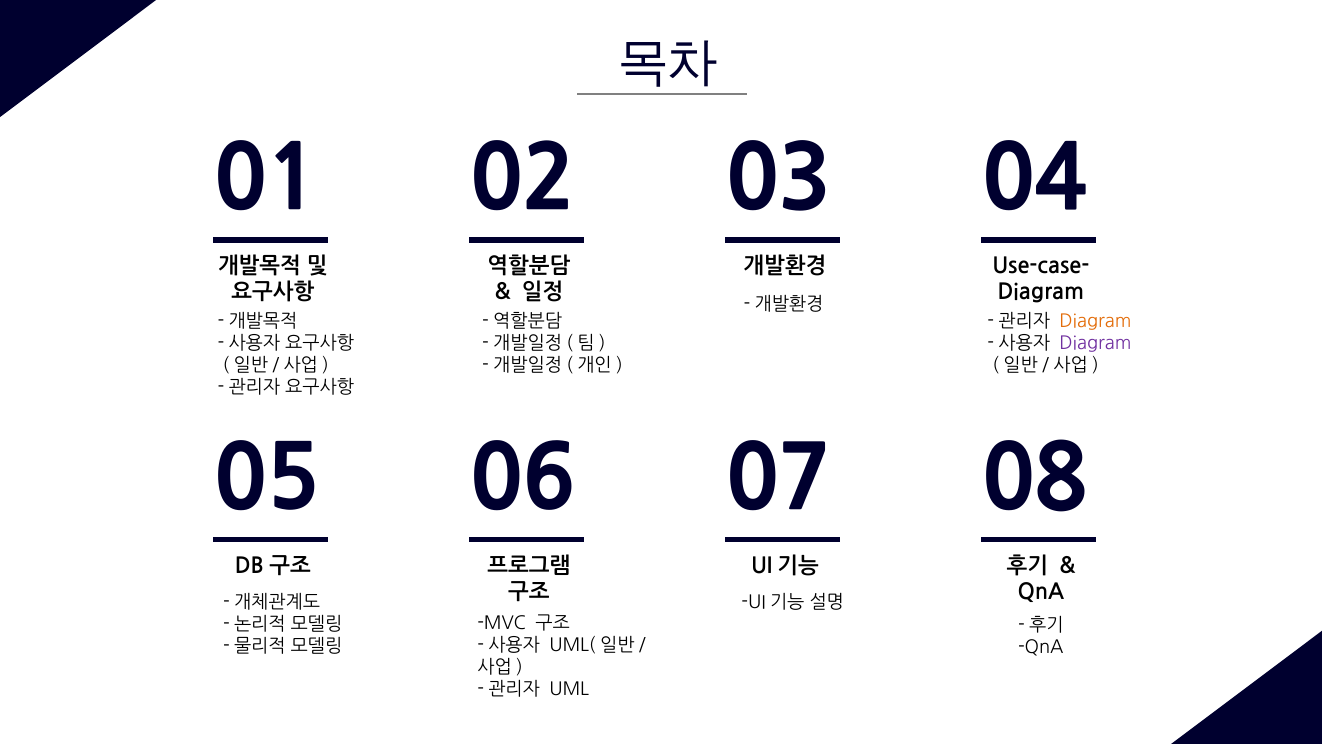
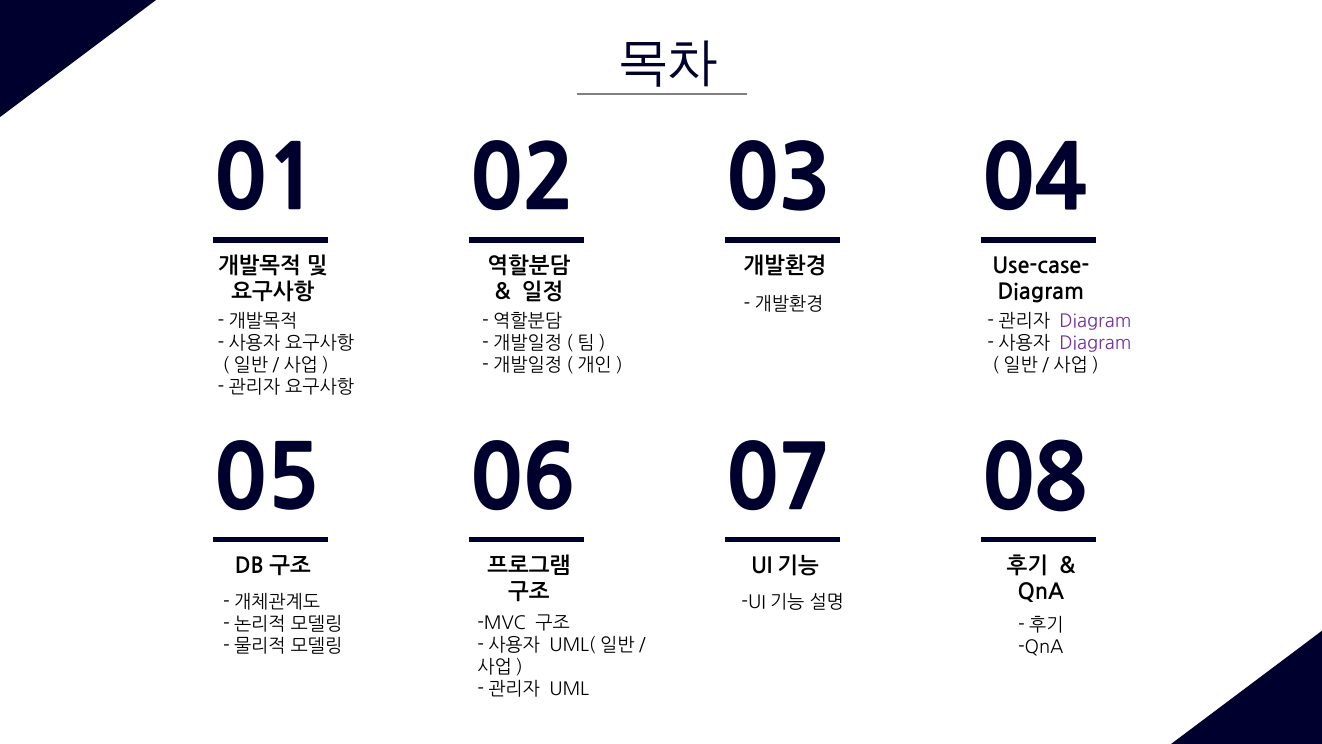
Diagram at (1095, 321) colour: orange -> purple
